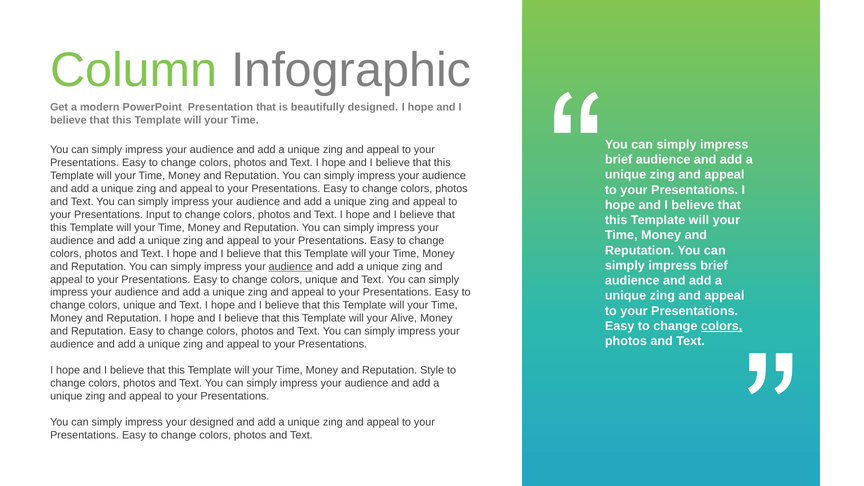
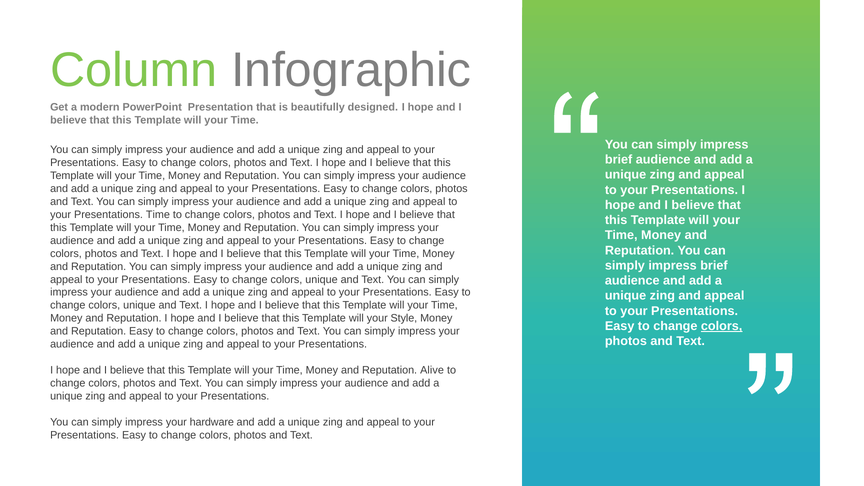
Presentations Input: Input -> Time
audience at (291, 266) underline: present -> none
Alive: Alive -> Style
Style: Style -> Alive
your designed: designed -> hardware
